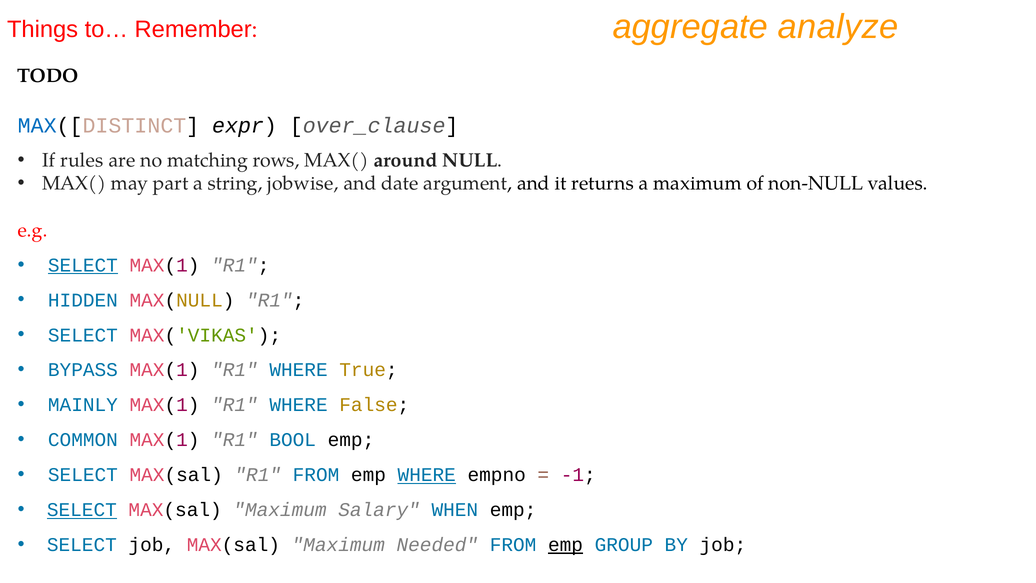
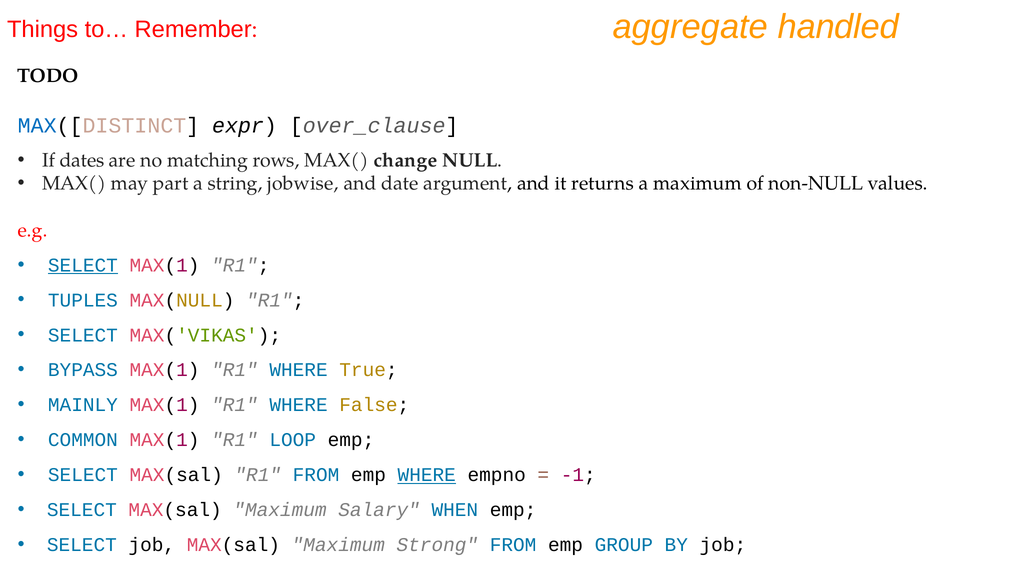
analyze: analyze -> handled
rules: rules -> dates
around: around -> change
HIDDEN: HIDDEN -> TUPLES
BOOL: BOOL -> LOOP
SELECT at (82, 510) underline: present -> none
Needed: Needed -> Strong
emp at (566, 545) underline: present -> none
